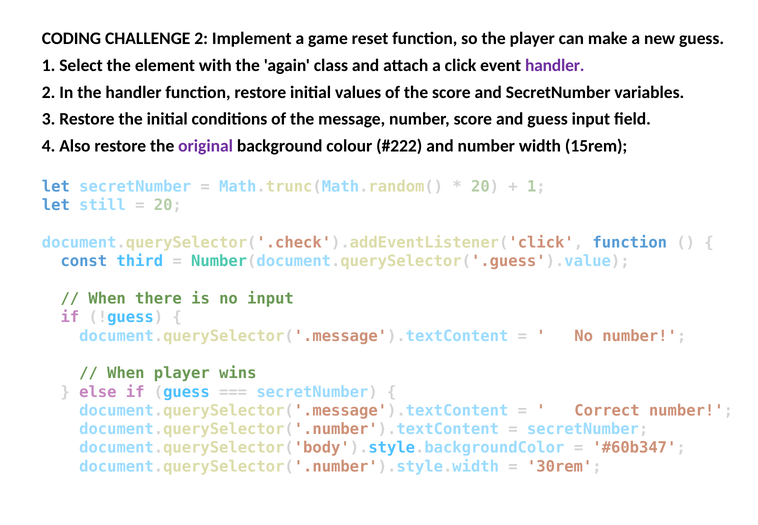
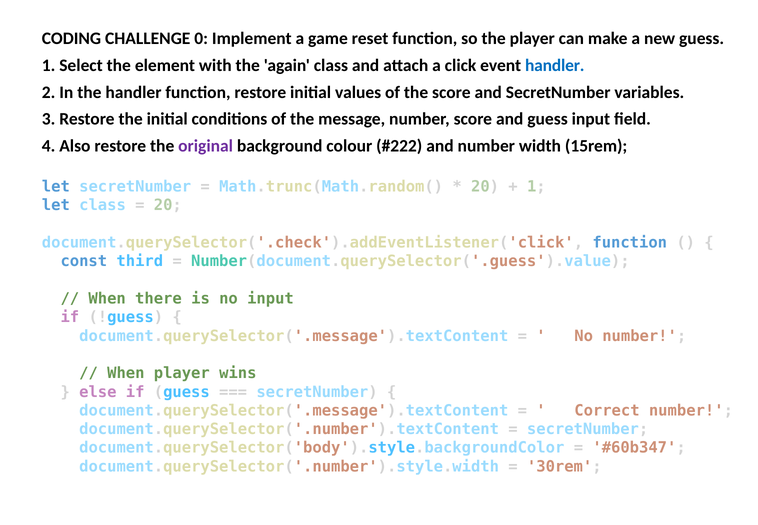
CHALLENGE 2: 2 -> 0
handler at (555, 65) colour: purple -> blue
let still: still -> class
